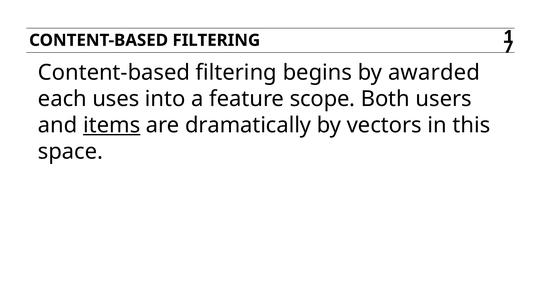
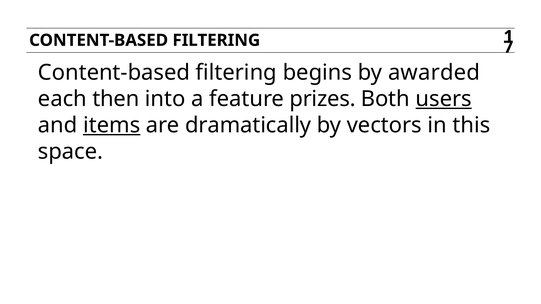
uses: uses -> then
scope: scope -> prizes
users underline: none -> present
